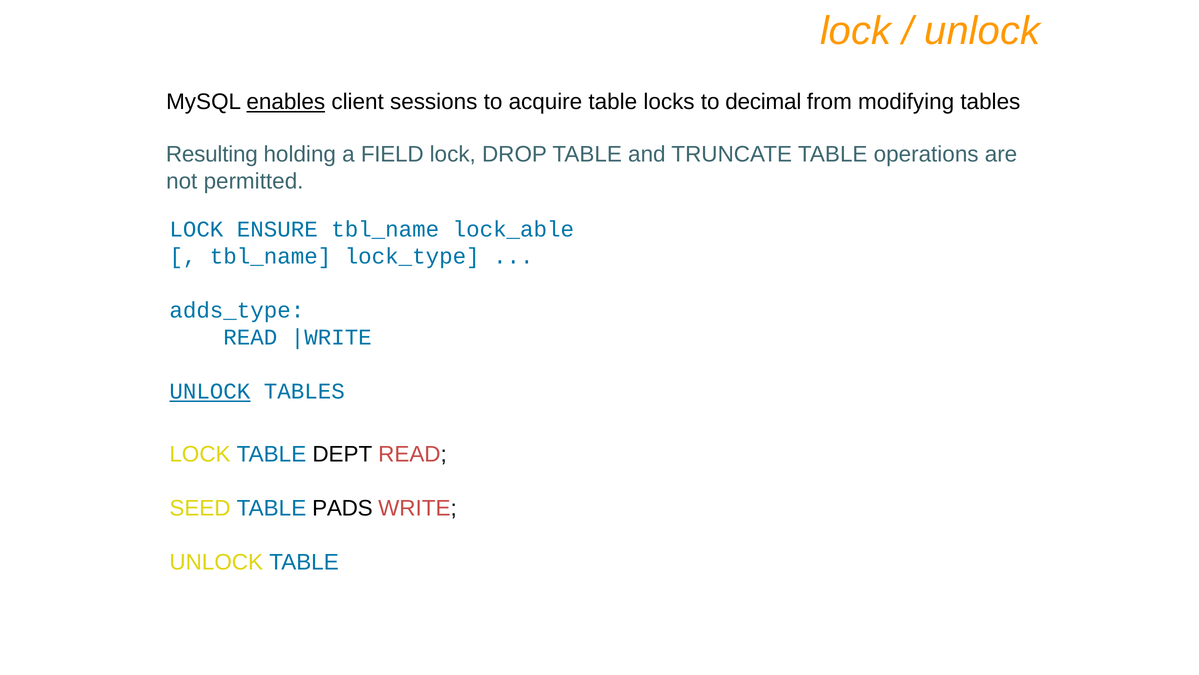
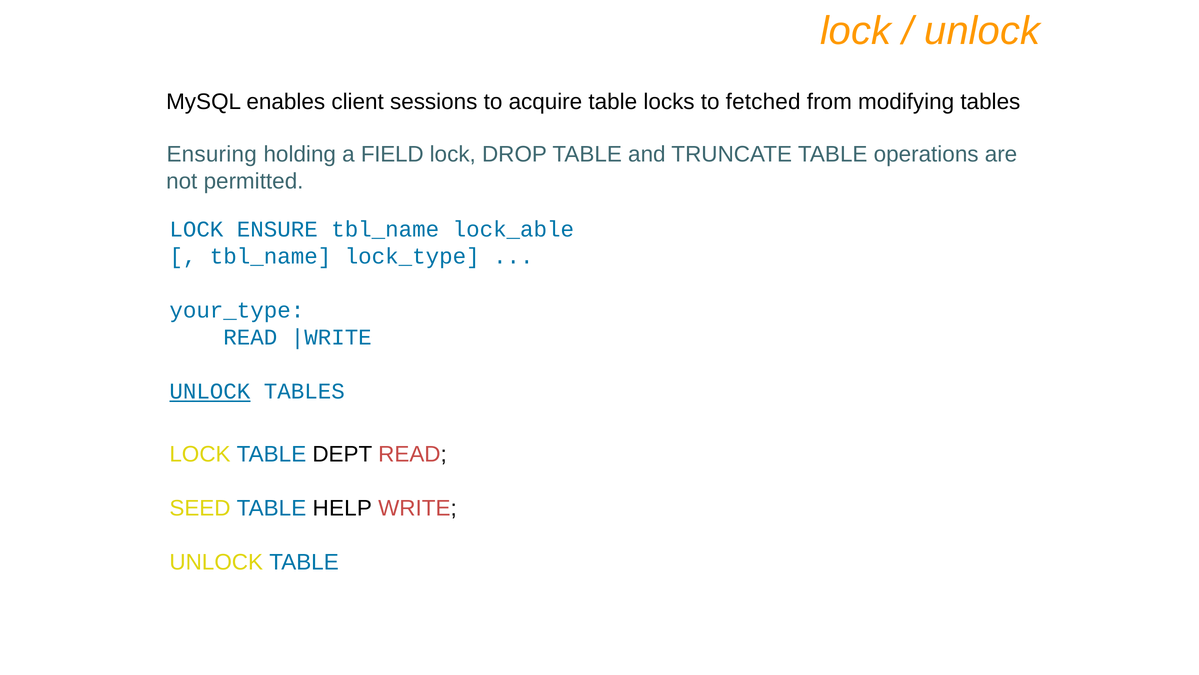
enables underline: present -> none
decimal: decimal -> fetched
Resulting: Resulting -> Ensuring
adds_type: adds_type -> your_type
PADS: PADS -> HELP
